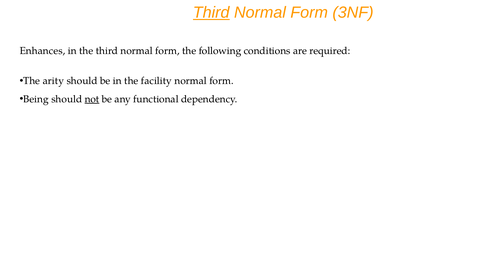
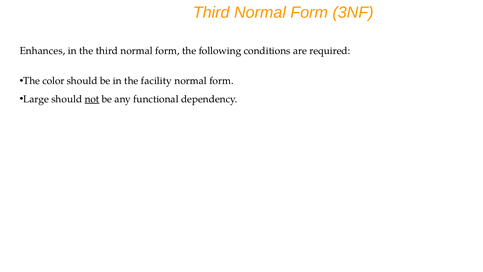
Third at (211, 13) underline: present -> none
arity: arity -> color
Being: Being -> Large
